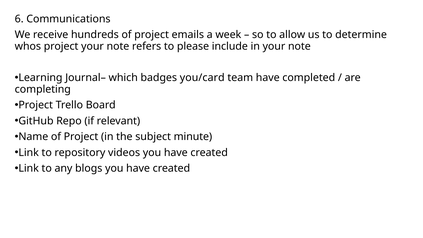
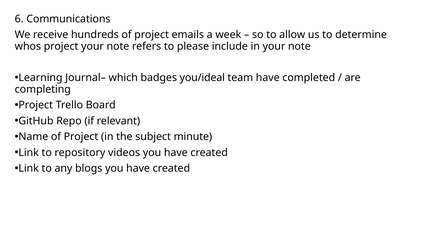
you/card: you/card -> you/ideal
